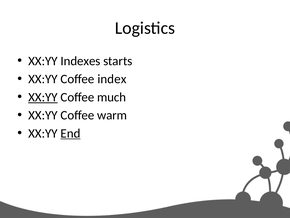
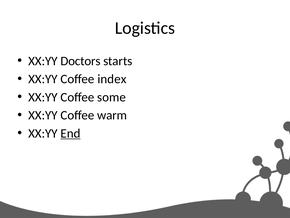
Indexes: Indexes -> Doctors
XX:YY at (43, 97) underline: present -> none
much: much -> some
